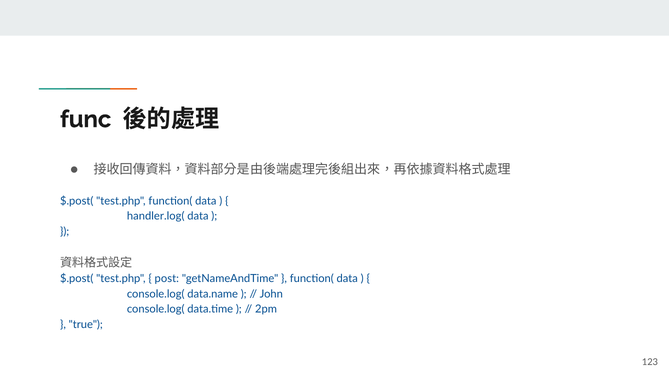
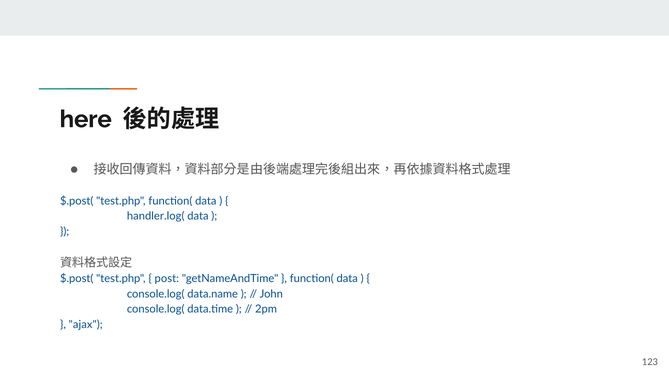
func: func -> here
true: true -> ajax
